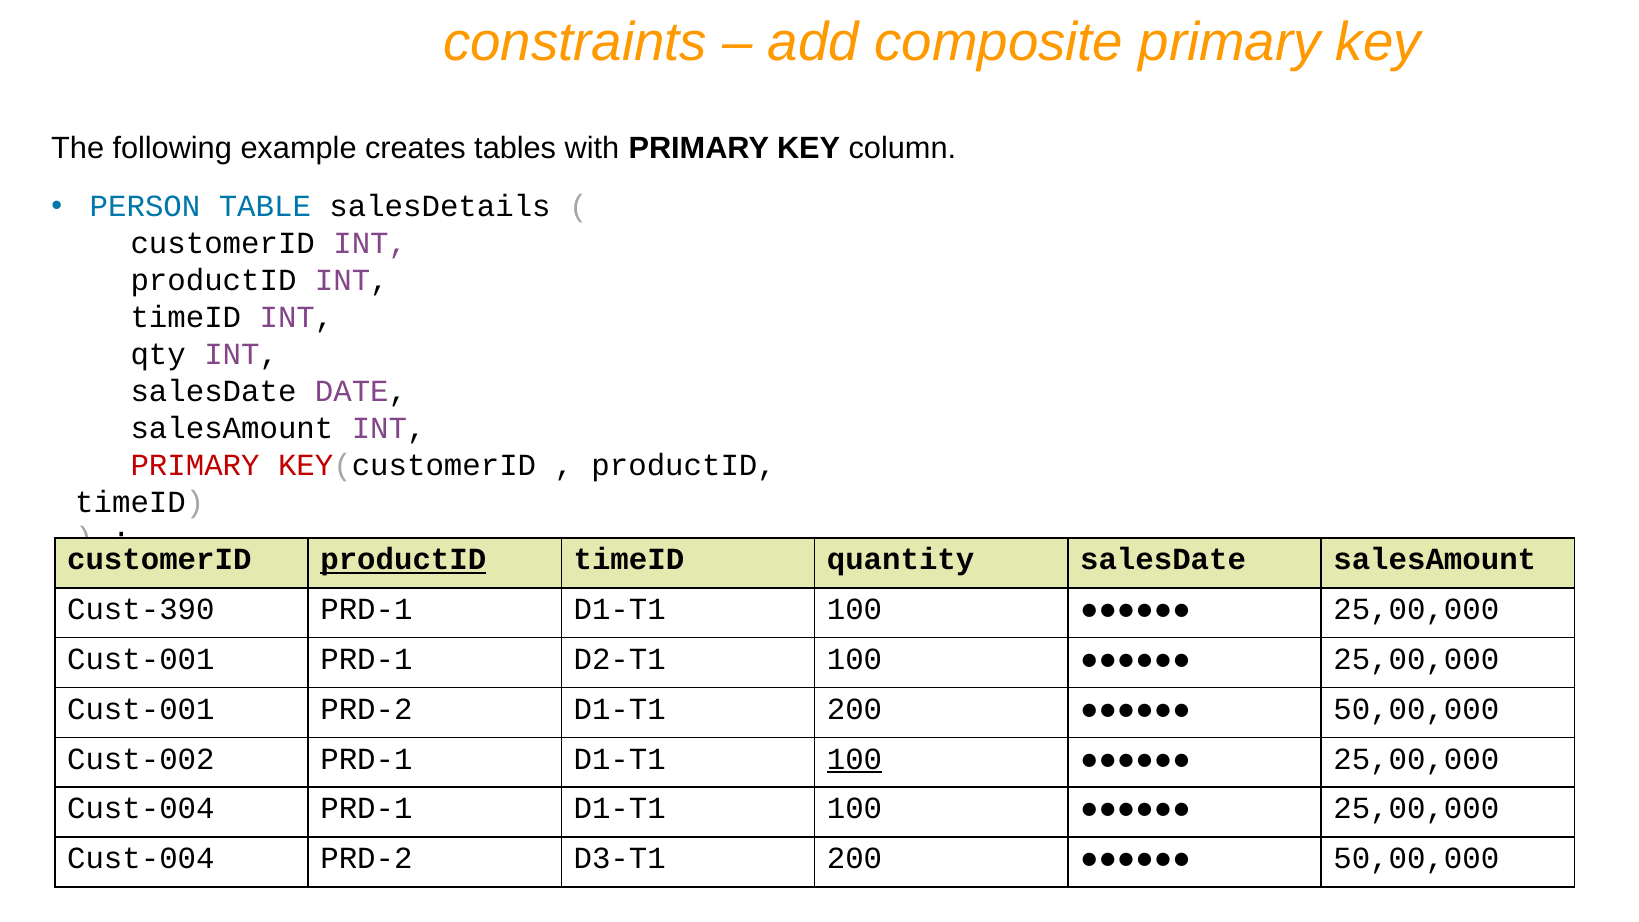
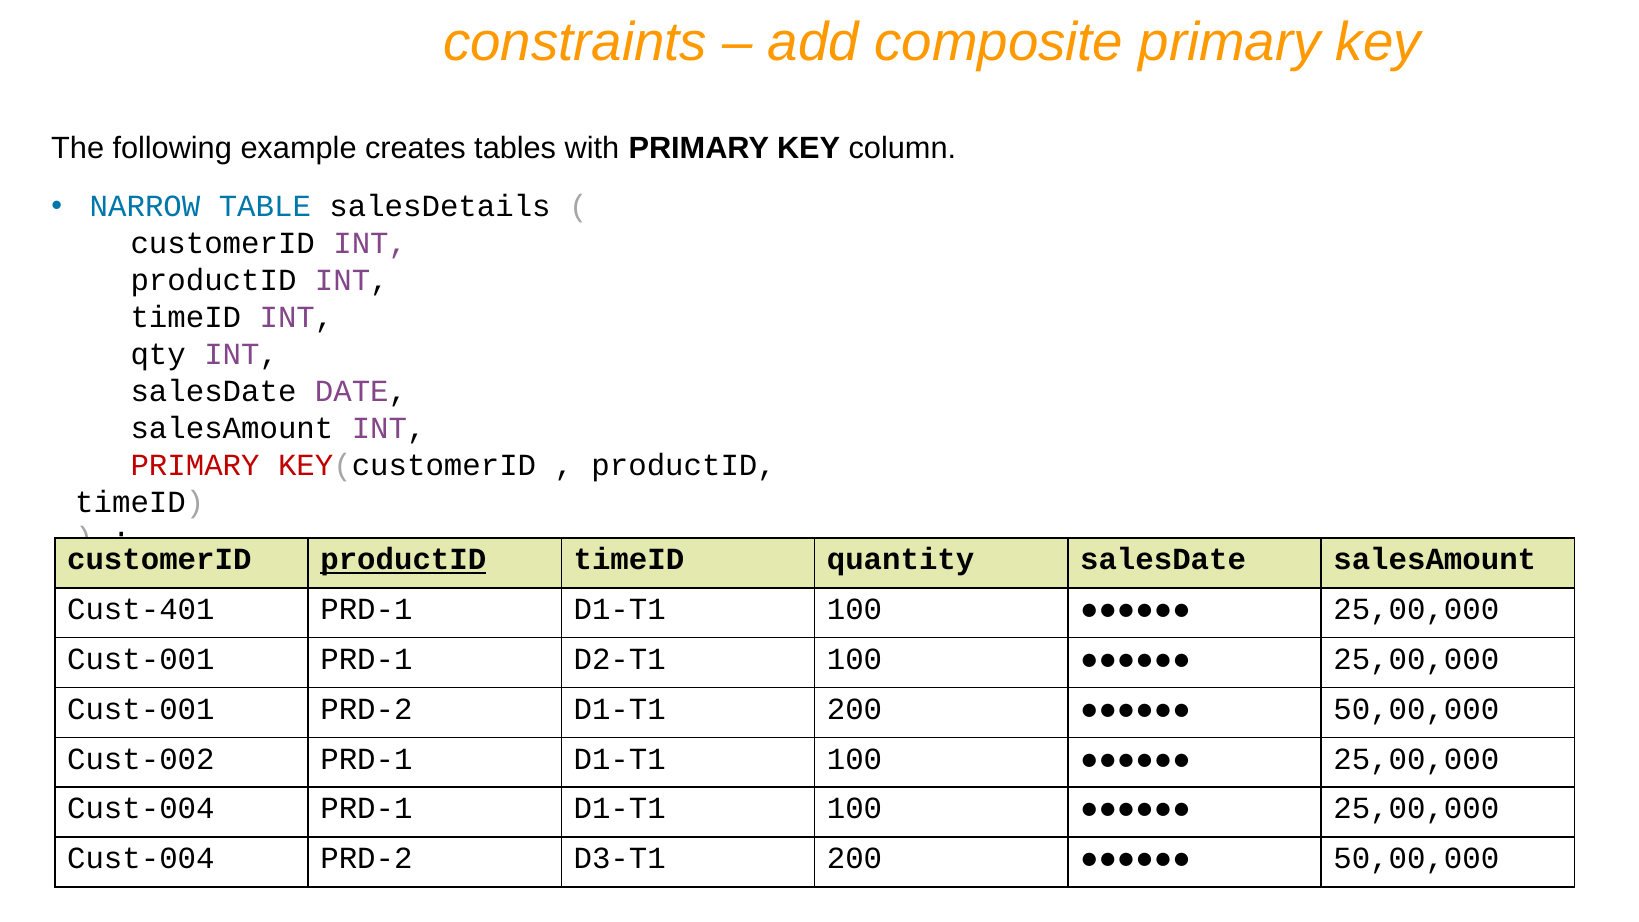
PERSON: PERSON -> NARROW
Cust-390: Cust-390 -> Cust-401
100 at (854, 759) underline: present -> none
